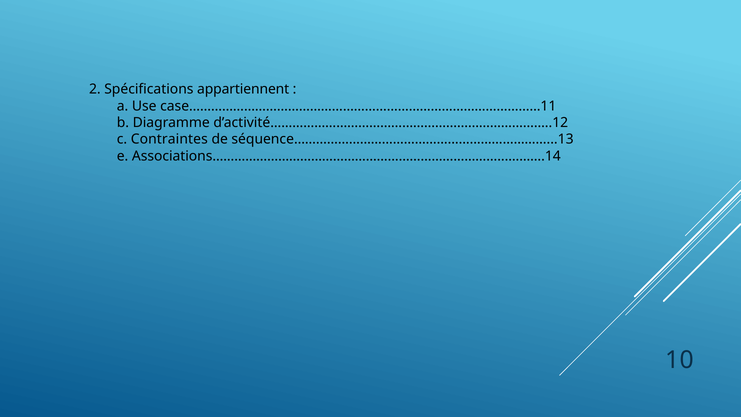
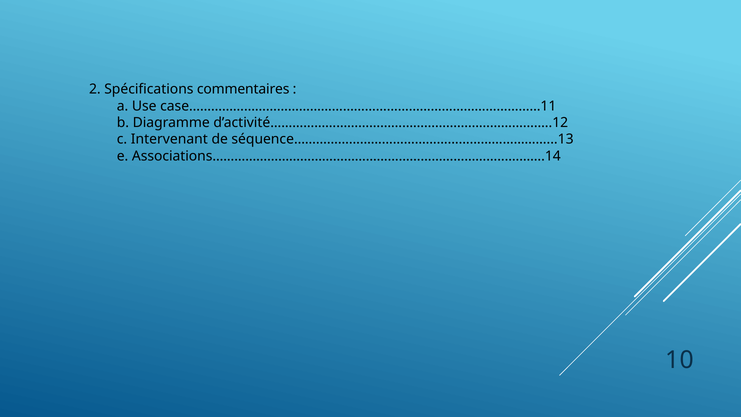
appartiennent: appartiennent -> commentaires
Contraintes: Contraintes -> Intervenant
